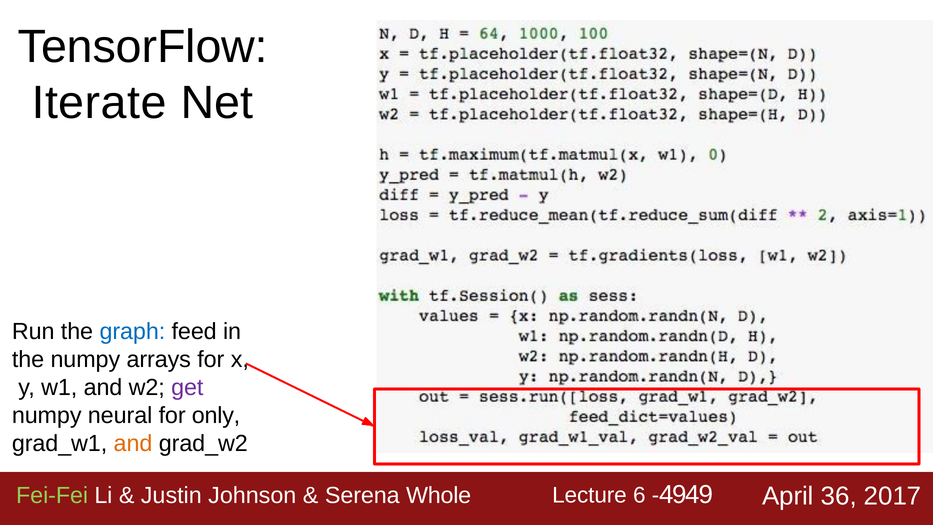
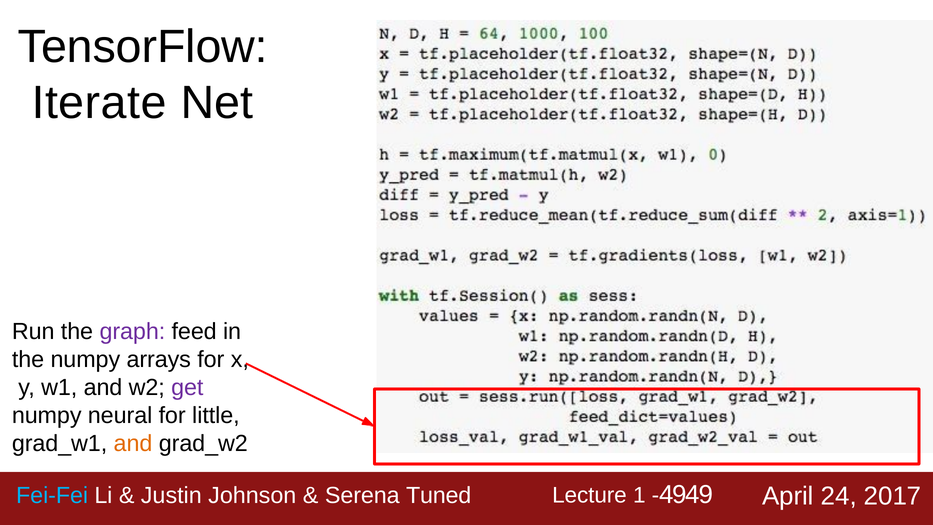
graph colour: blue -> purple
only: only -> little
Fei-Fei colour: light green -> light blue
Whole: Whole -> Tuned
6: 6 -> 1
36: 36 -> 24
